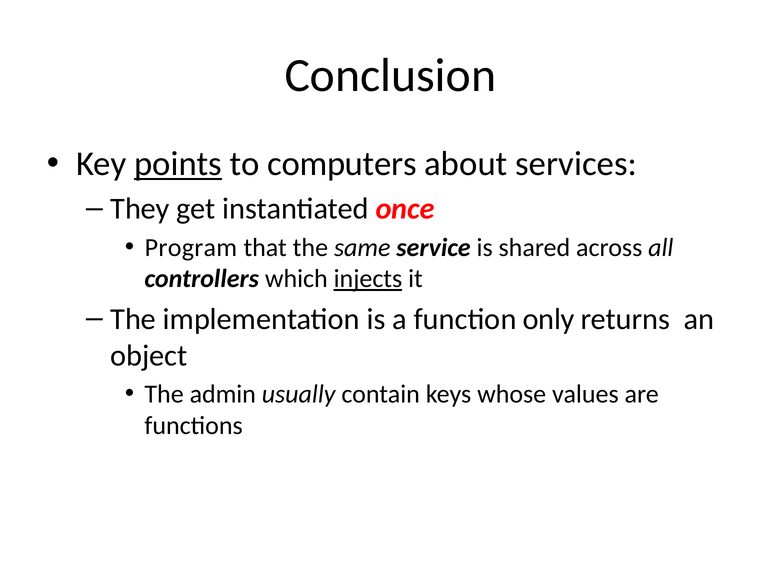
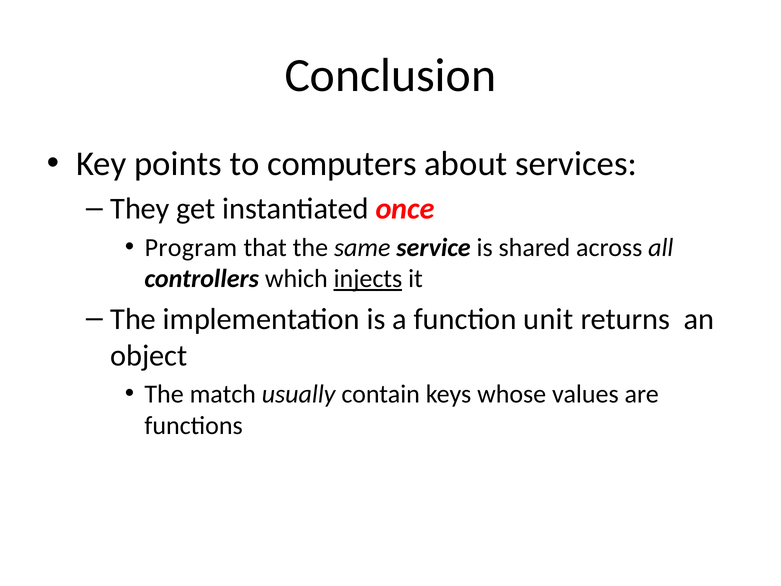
points underline: present -> none
only: only -> unit
admin: admin -> match
